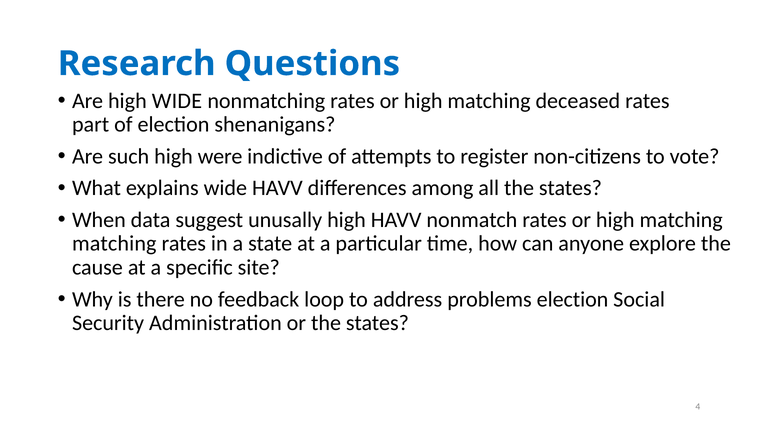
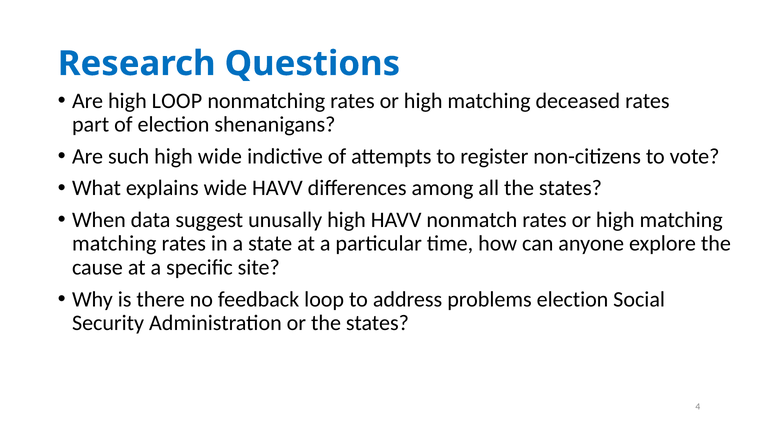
high WIDE: WIDE -> LOOP
high were: were -> wide
